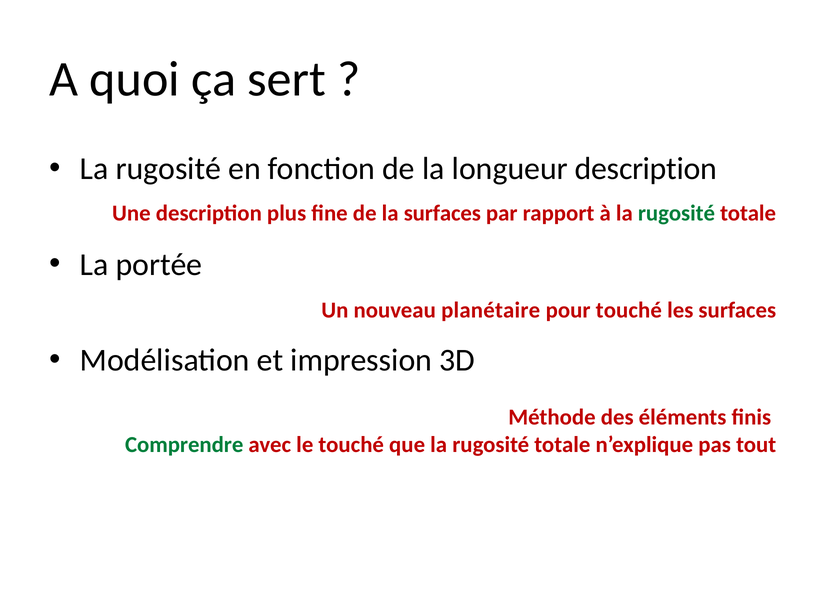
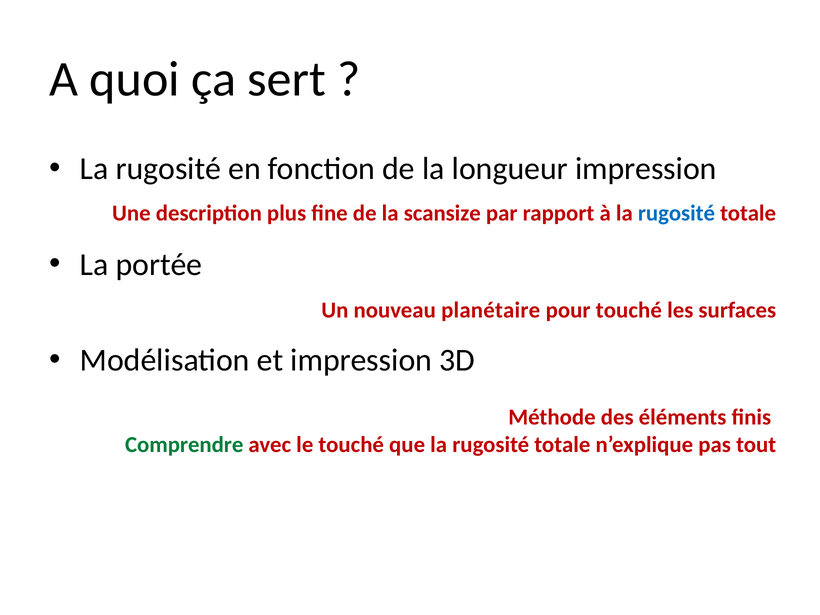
longueur description: description -> impression
la surfaces: surfaces -> scansize
rugosité at (676, 213) colour: green -> blue
